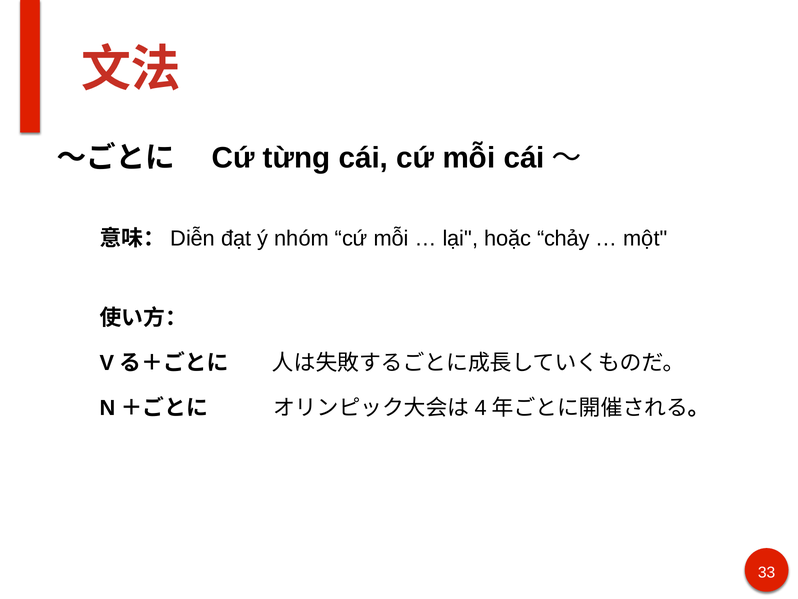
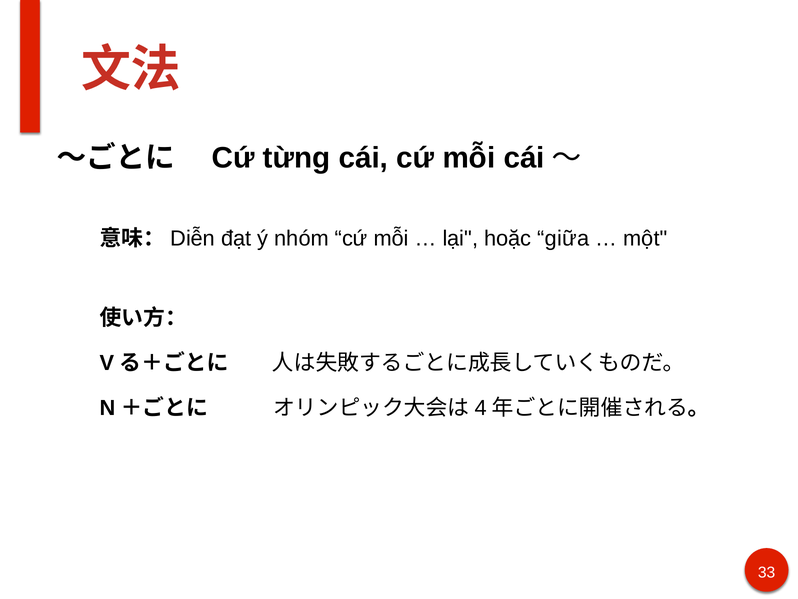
chảy: chảy -> giữa
